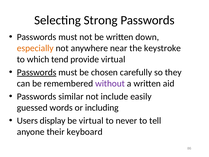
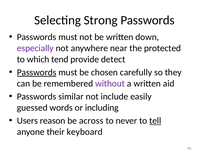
especially colour: orange -> purple
keystroke: keystroke -> protected
provide virtual: virtual -> detect
display: display -> reason
be virtual: virtual -> across
tell underline: none -> present
